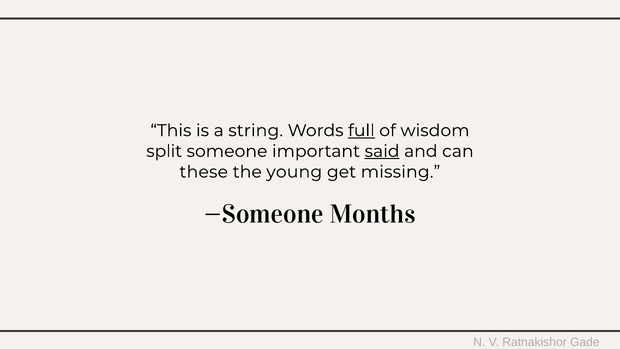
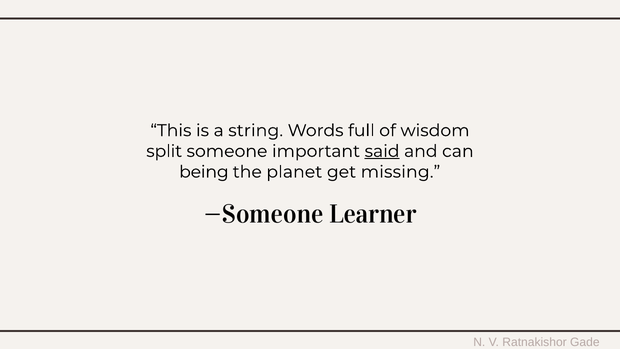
full underline: present -> none
these: these -> being
young: young -> planet
Months: Months -> Learner
